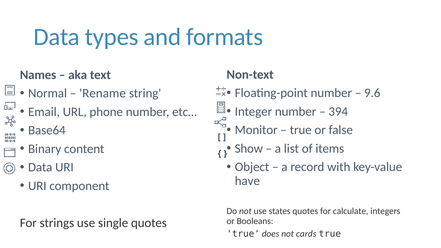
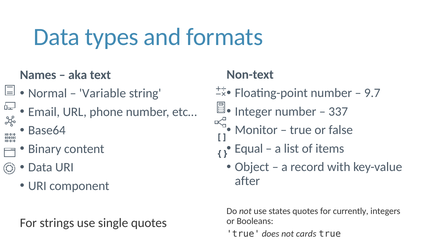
9.6: 9.6 -> 9.7
Rename: Rename -> Variable
394: 394 -> 337
Show: Show -> Equal
have: have -> after
calculate: calculate -> currently
